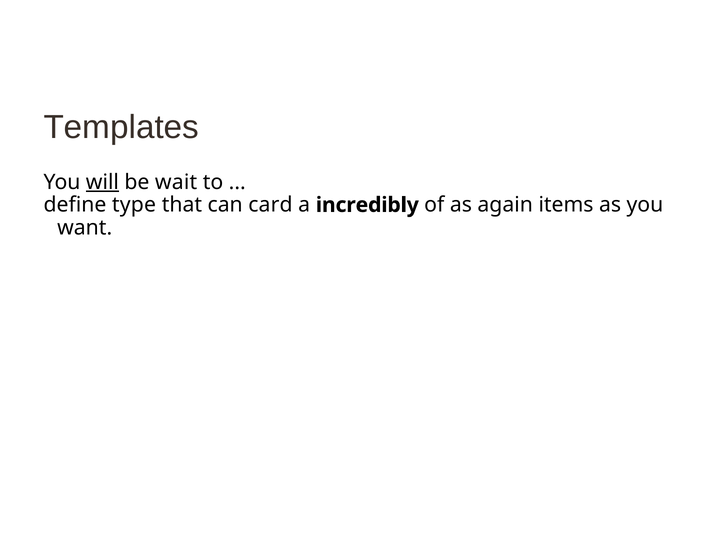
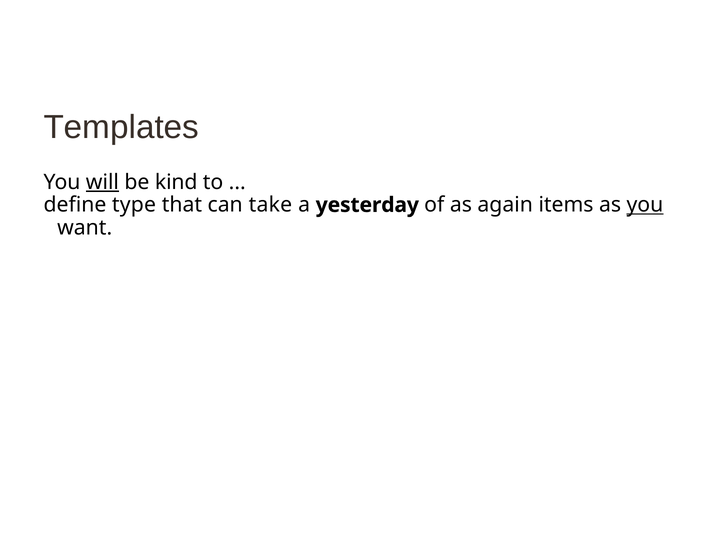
wait: wait -> kind
card: card -> take
incredibly: incredibly -> yesterday
you at (645, 205) underline: none -> present
